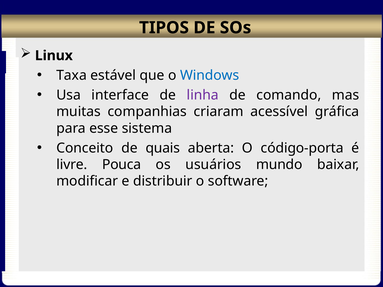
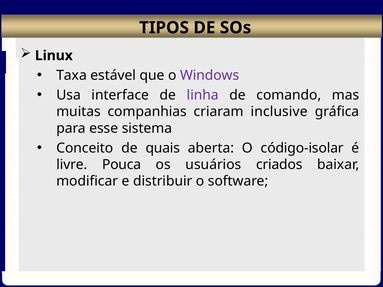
Windows colour: blue -> purple
acessível: acessível -> inclusive
código-porta: código-porta -> código-isolar
mundo: mundo -> criados
